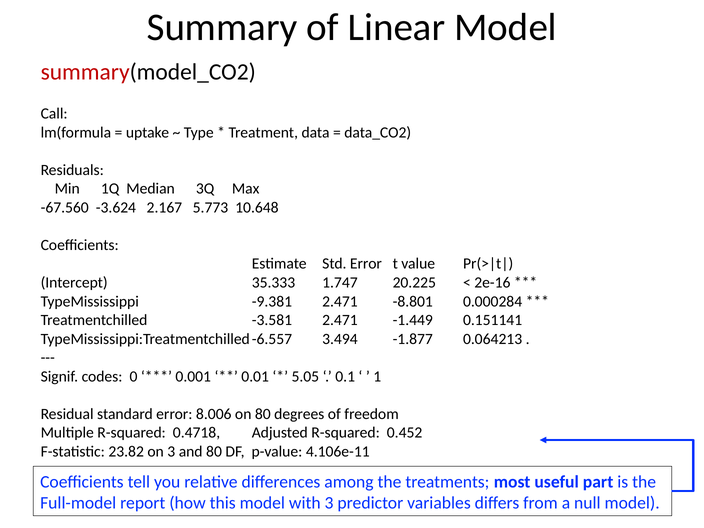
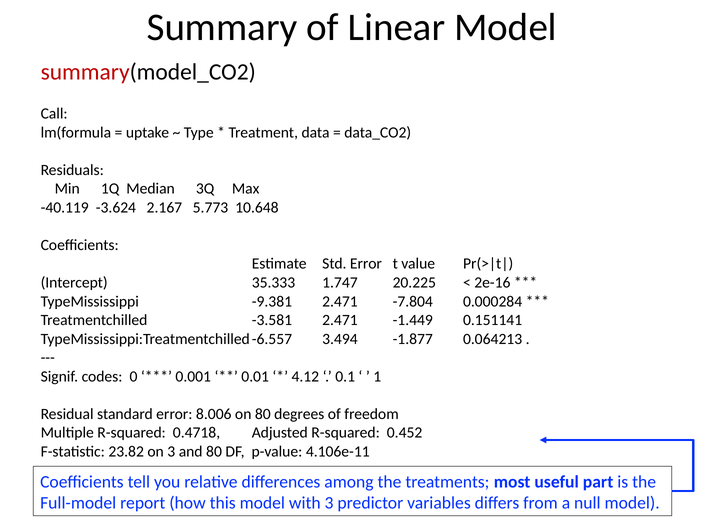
-67.560: -67.560 -> -40.119
-8.801: -8.801 -> -7.804
5.05: 5.05 -> 4.12
